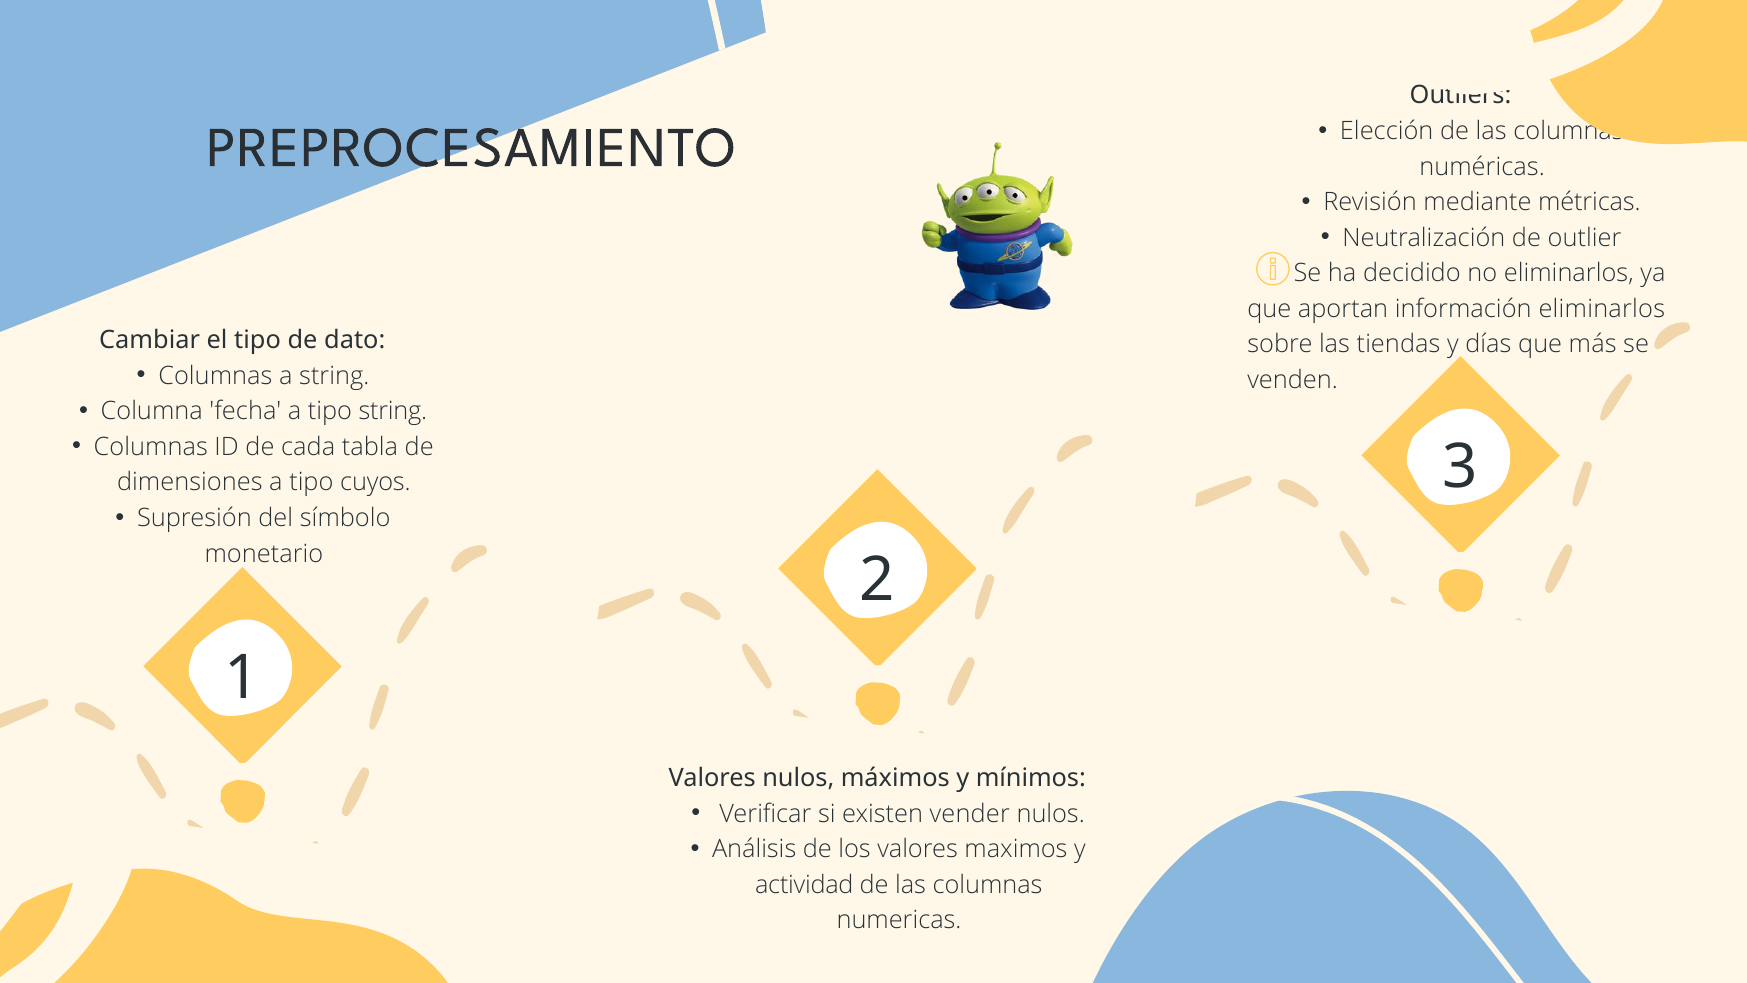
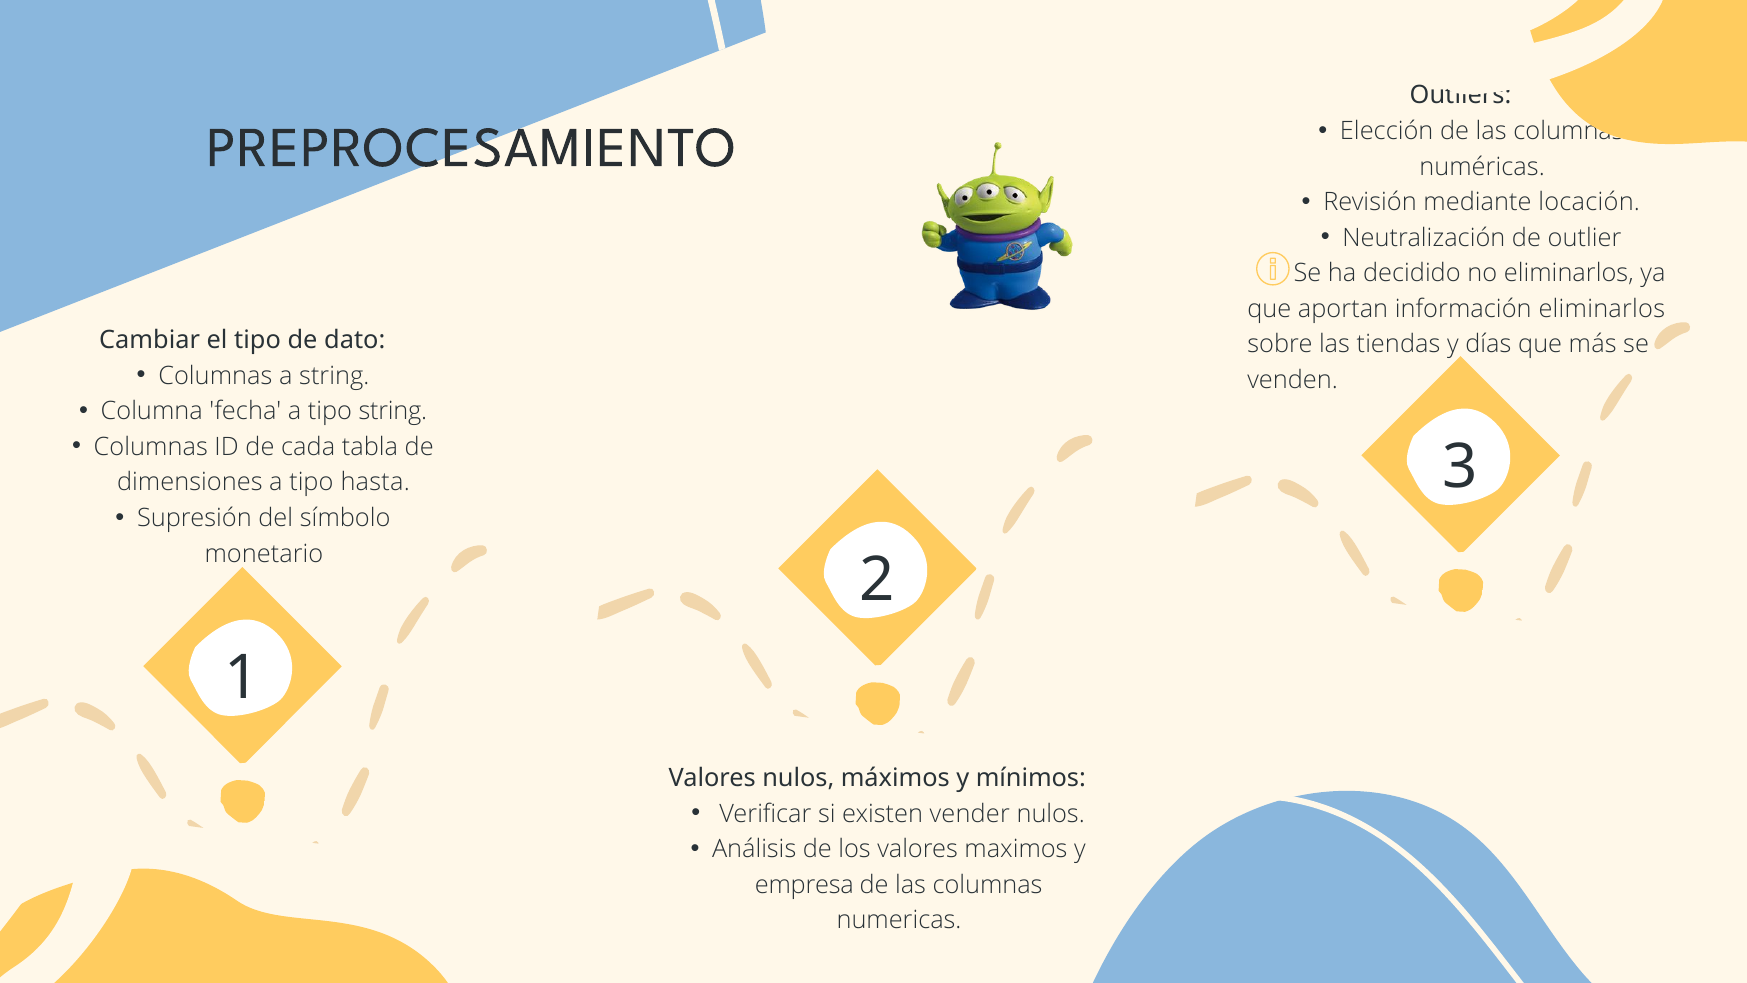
métricas: métricas -> locación
cuyos: cuyos -> hasta
actividad: actividad -> empresa
